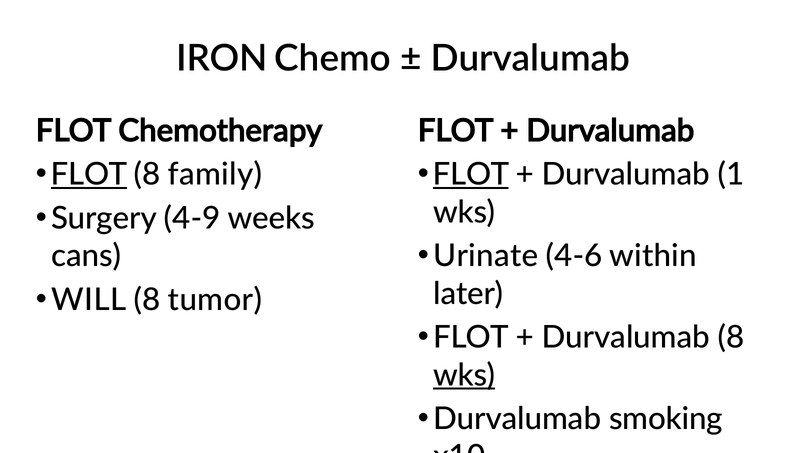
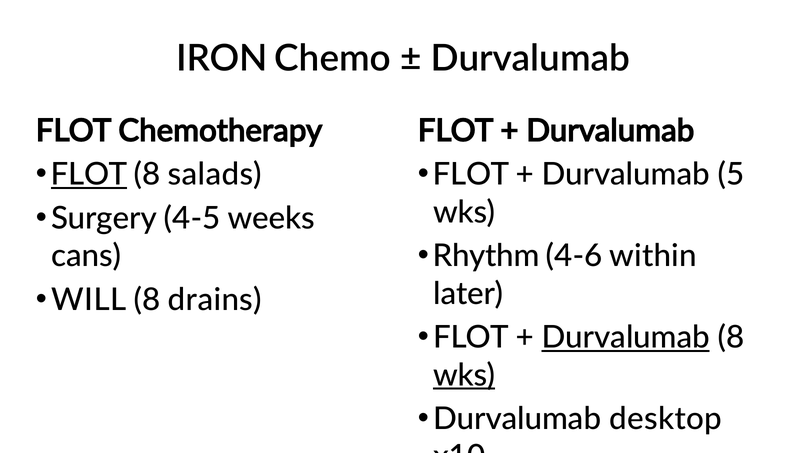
family: family -> salads
FLOT at (471, 175) underline: present -> none
1: 1 -> 5
4-9: 4-9 -> 4-5
Urinate: Urinate -> Rhythm
tumor: tumor -> drains
Durvalumab at (626, 338) underline: none -> present
smoking: smoking -> desktop
